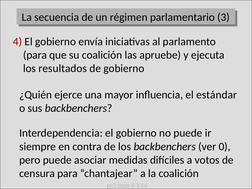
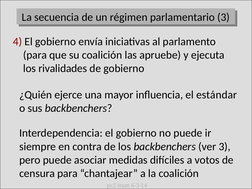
resultados: resultados -> rivalidades
ver 0: 0 -> 3
